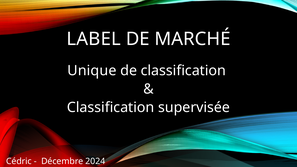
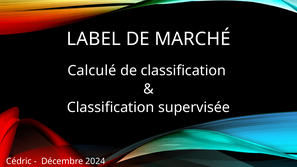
Unique: Unique -> Calculé
